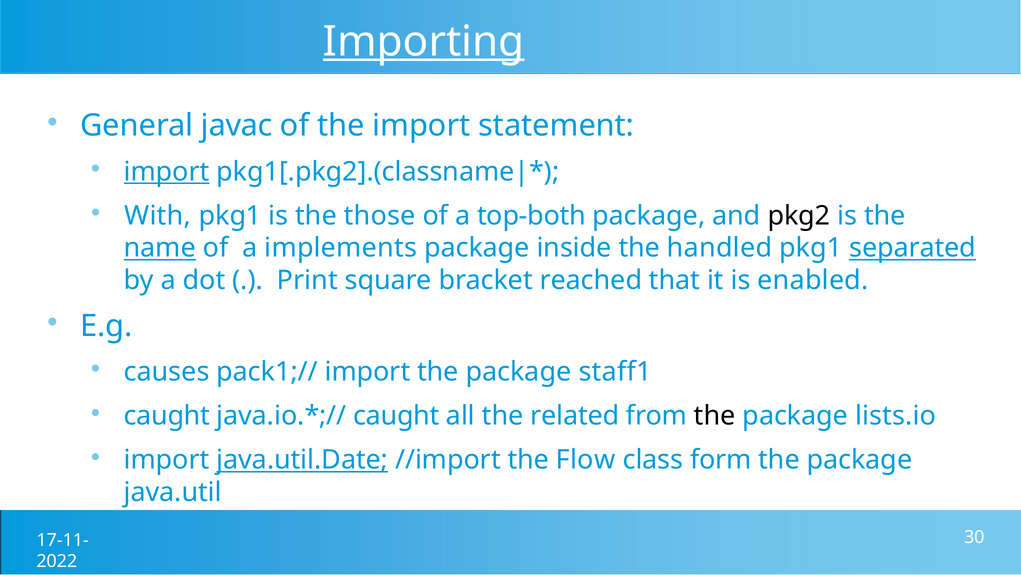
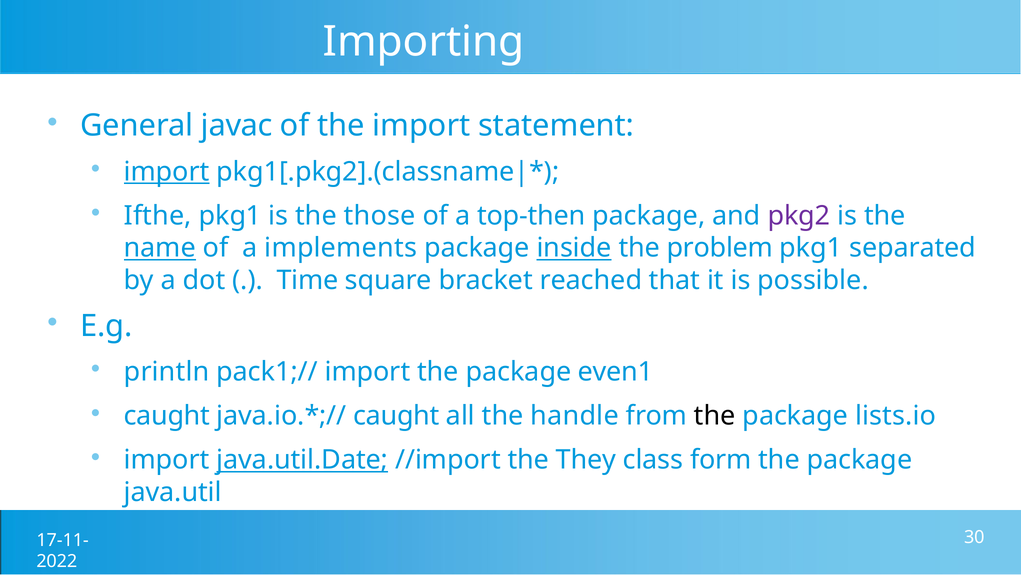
Importing underline: present -> none
With: With -> Ifthe
top-both: top-both -> top-then
pkg2 colour: black -> purple
inside underline: none -> present
handled: handled -> problem
separated underline: present -> none
Print: Print -> Time
enabled: enabled -> possible
causes: causes -> println
staff1: staff1 -> even1
related: related -> handle
Flow: Flow -> They
